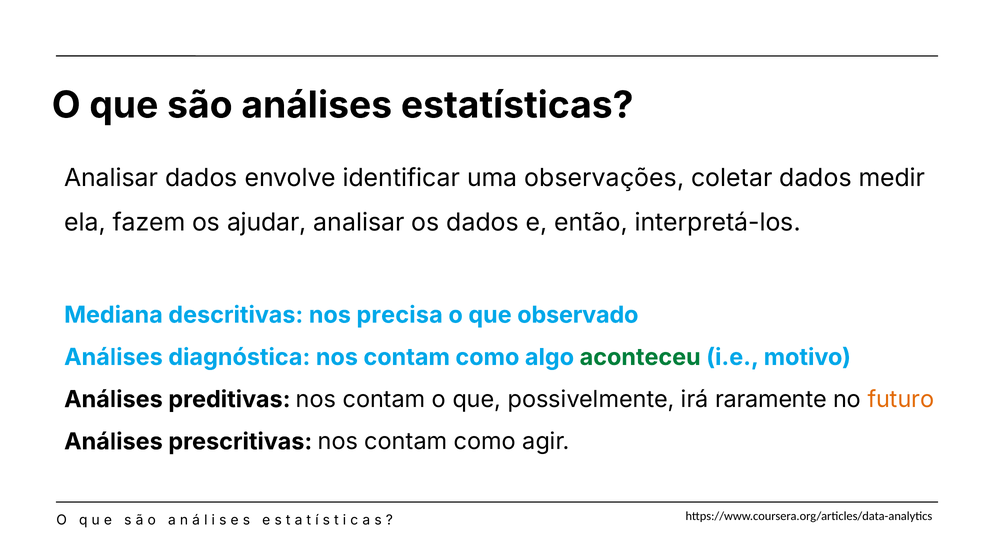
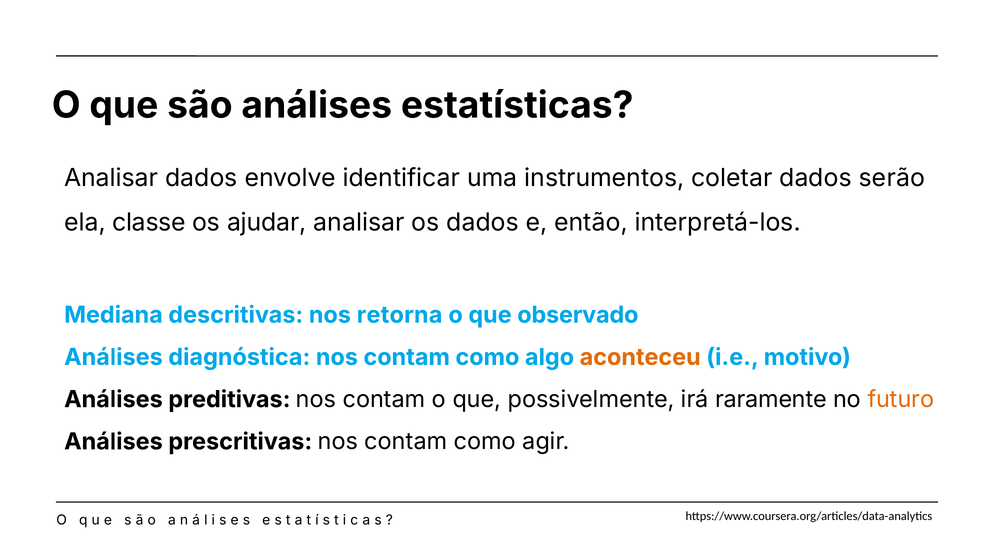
observações: observações -> instrumentos
medir: medir -> serão
fazem: fazem -> classe
precisa: precisa -> retorna
aconteceu colour: green -> orange
